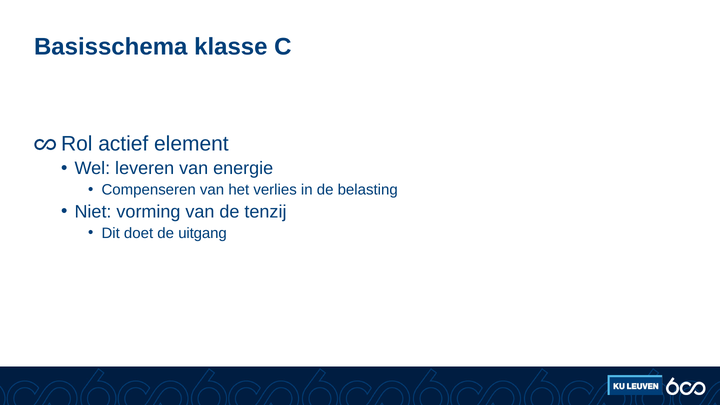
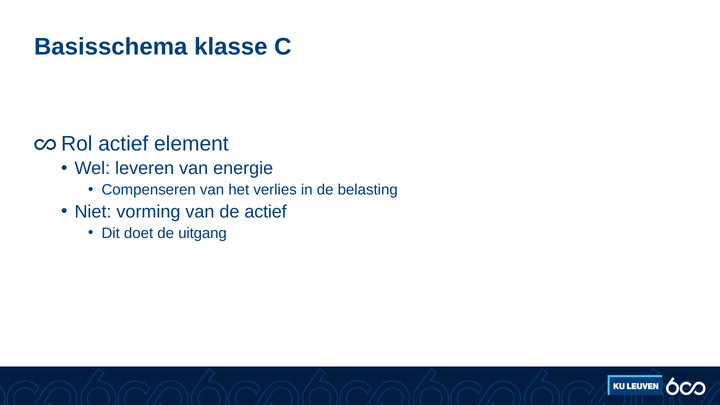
de tenzij: tenzij -> actief
